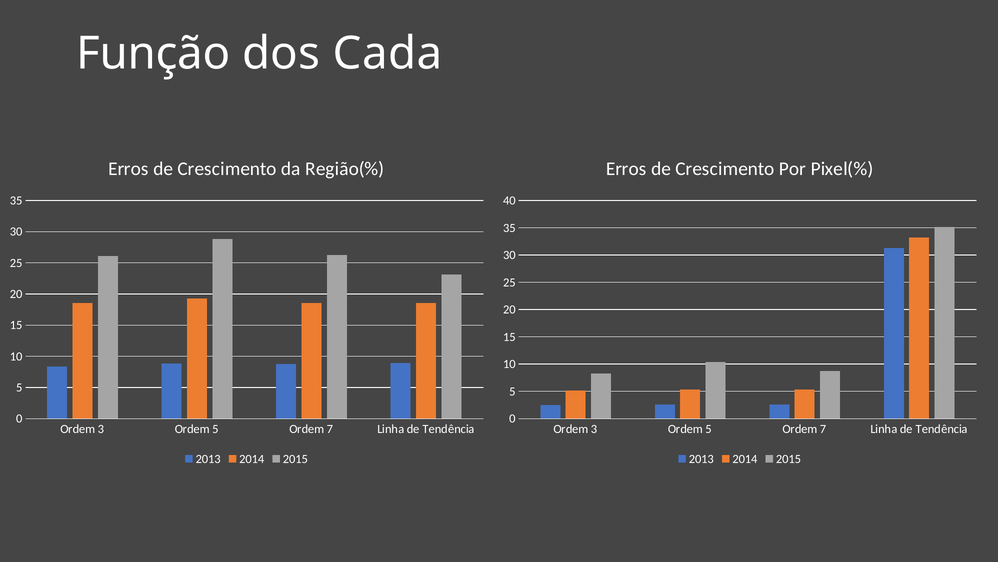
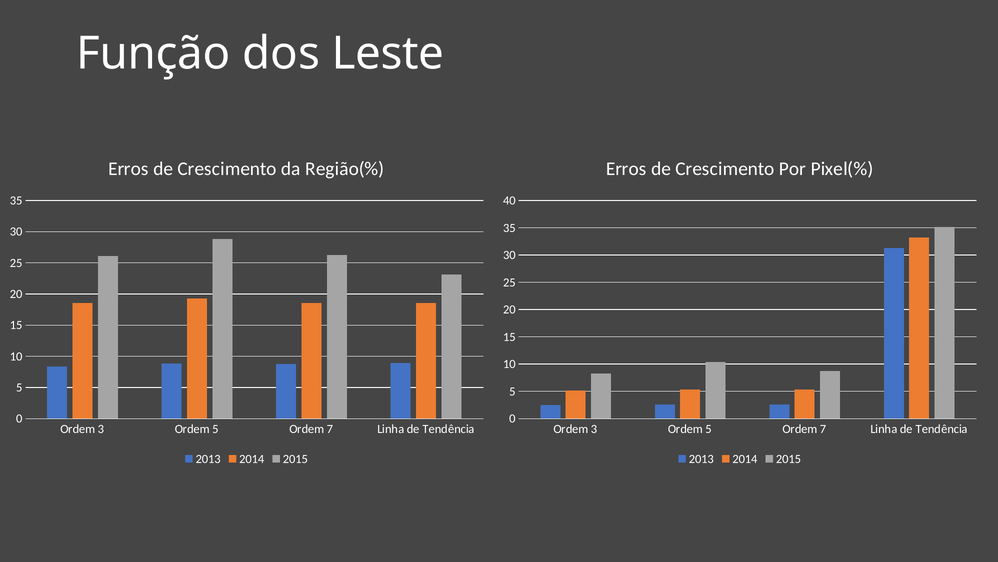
Cada: Cada -> Leste
